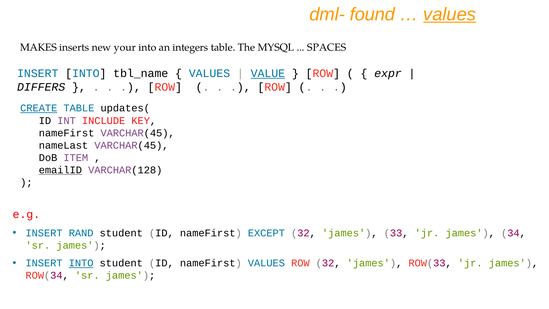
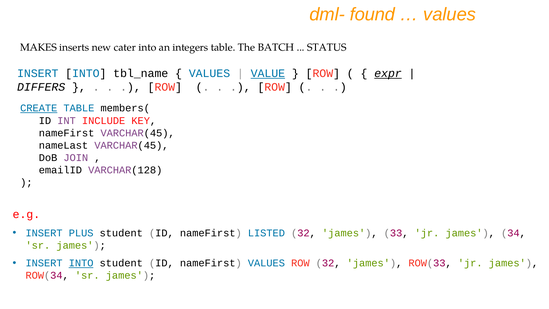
values at (450, 14) underline: present -> none
your: your -> cater
MYSQL: MYSQL -> BATCH
SPACES: SPACES -> STATUS
expr underline: none -> present
updates(: updates( -> members(
ITEM: ITEM -> JOIN
emailID underline: present -> none
RAND: RAND -> PLUS
EXCEPT: EXCEPT -> LISTED
